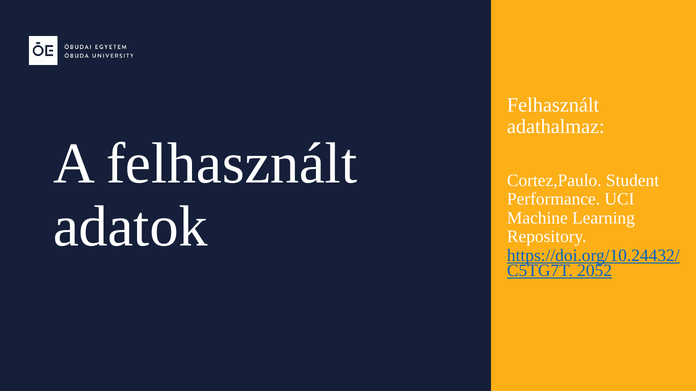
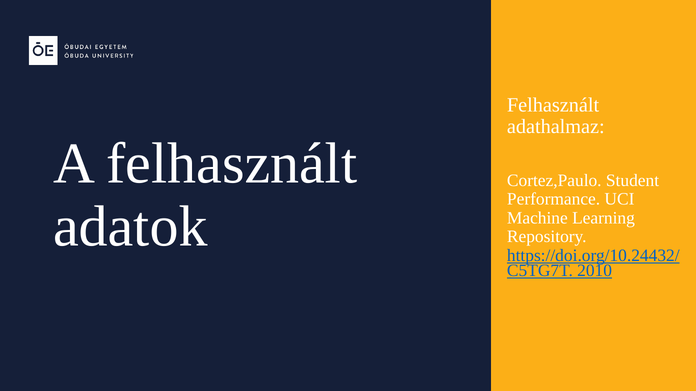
2052: 2052 -> 2010
